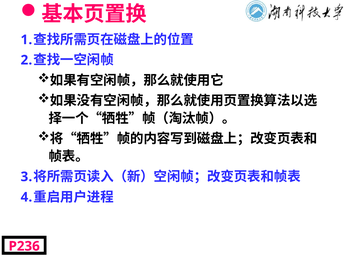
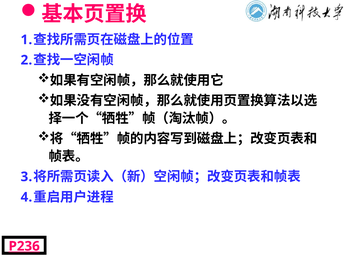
P236 underline: none -> present
